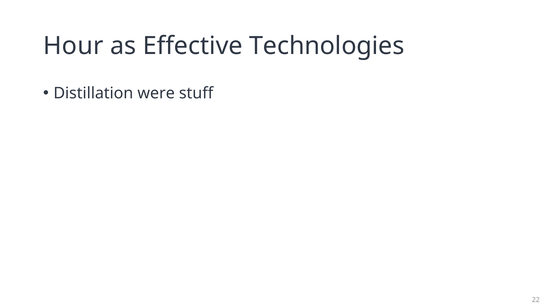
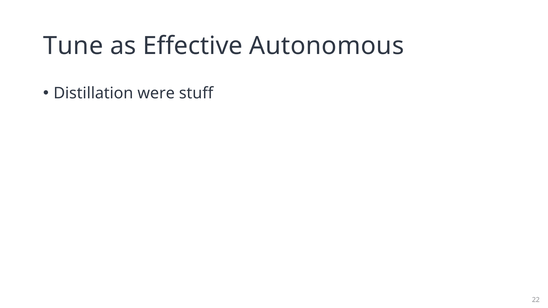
Hour: Hour -> Tune
Technologies: Technologies -> Autonomous
